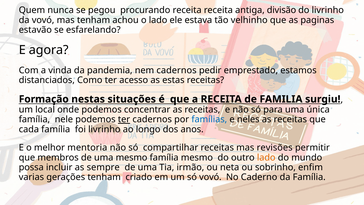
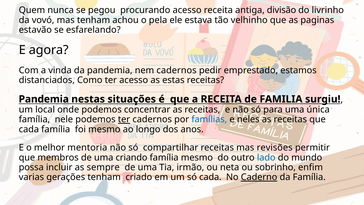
procurando receita: receita -> acesso
o lado: lado -> pela
Formação at (44, 99): Formação -> Pandemia
foi livrinho: livrinho -> mesmo
uma mesmo: mesmo -> criando
lado at (266, 157) colour: orange -> blue
só vovó: vovó -> cada
Caderno underline: none -> present
